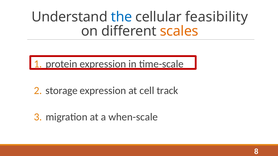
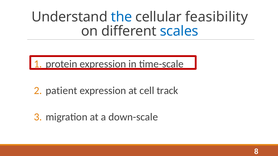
scales colour: orange -> blue
storage: storage -> patient
when-scale: when-scale -> down-scale
